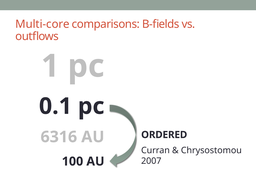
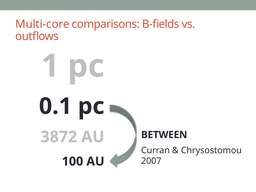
ORDERED: ORDERED -> BETWEEN
6316: 6316 -> 3872
